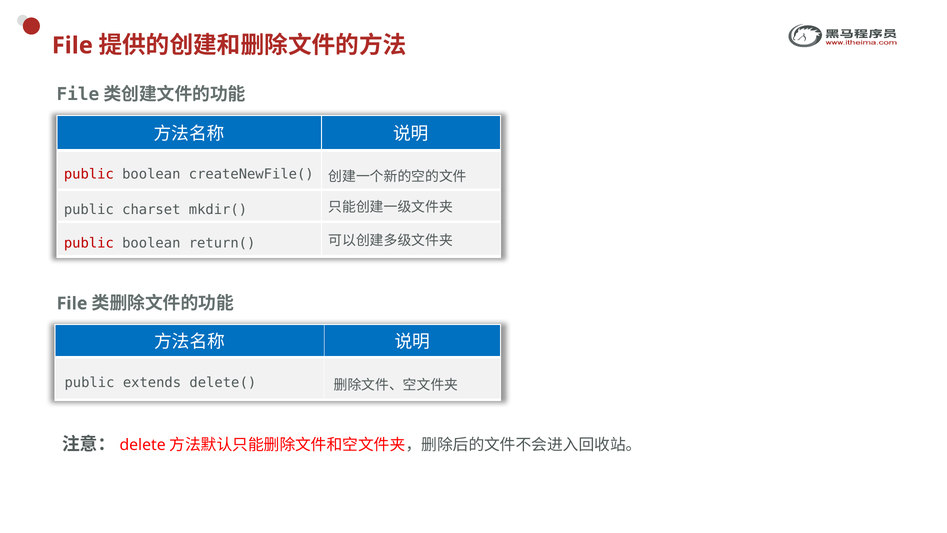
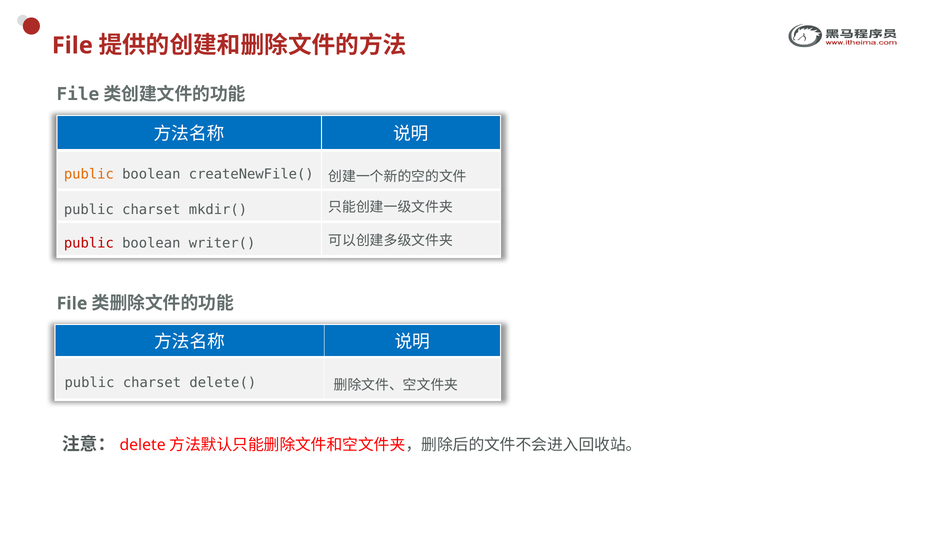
public at (89, 174) colour: red -> orange
return(: return( -> writer(
extends at (152, 383): extends -> charset
